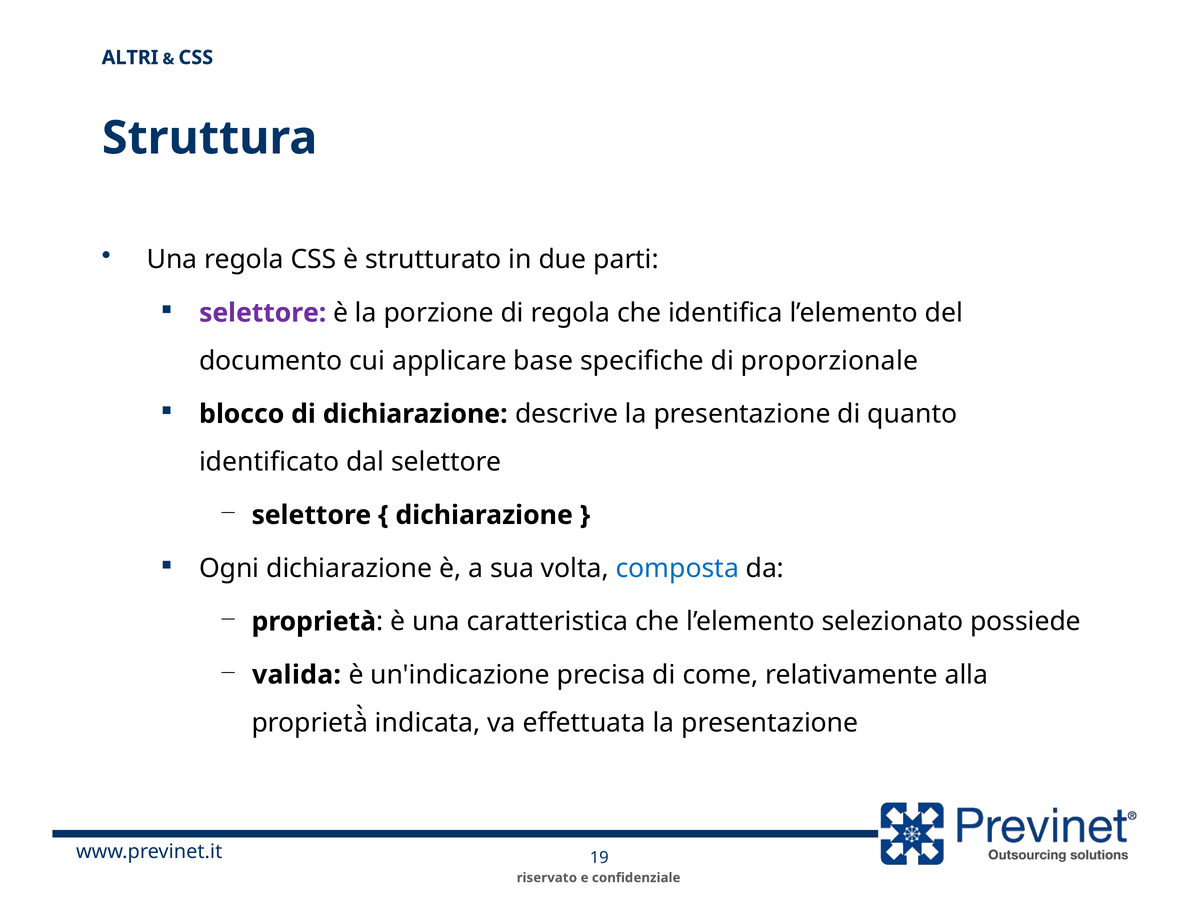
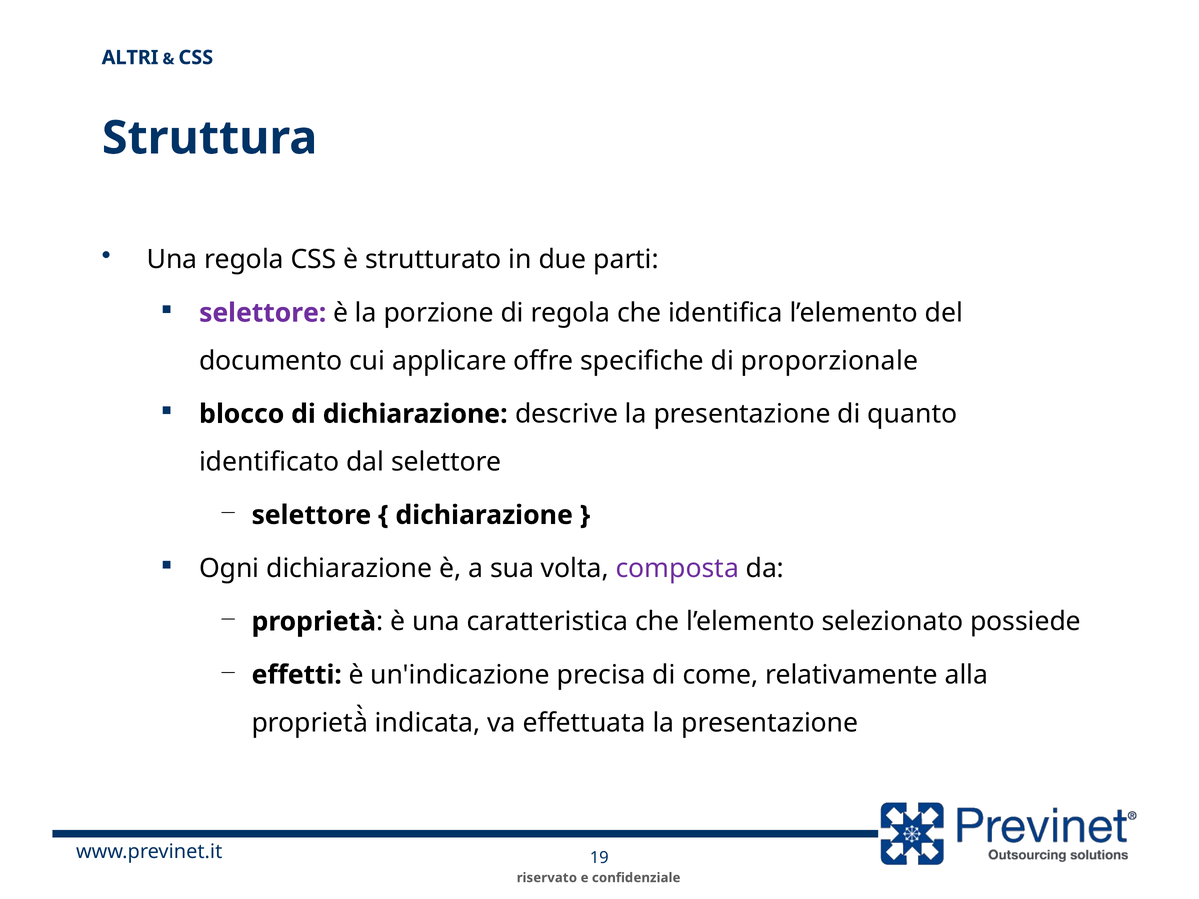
base: base -> offre
composta colour: blue -> purple
valida: valida -> effetti
